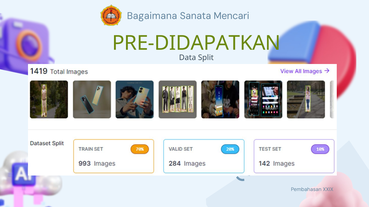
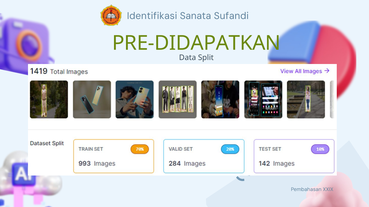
Bagaimana: Bagaimana -> Identifikasi
Mencari: Mencari -> Sufandi
